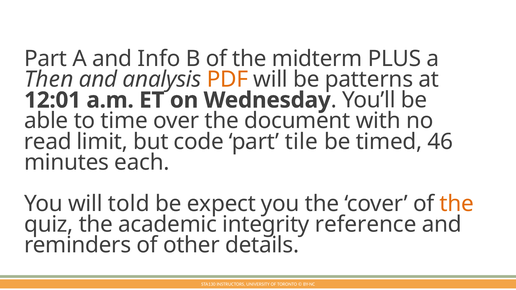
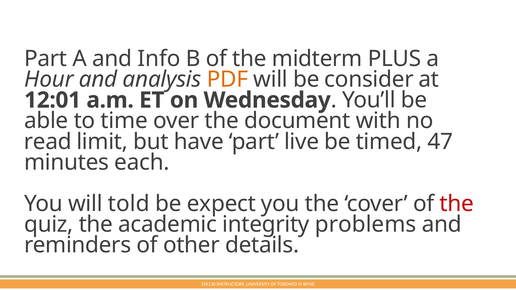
Then: Then -> Hour
patterns: patterns -> consider
code: code -> have
tile: tile -> live
46: 46 -> 47
the at (457, 204) colour: orange -> red
reference: reference -> problems
